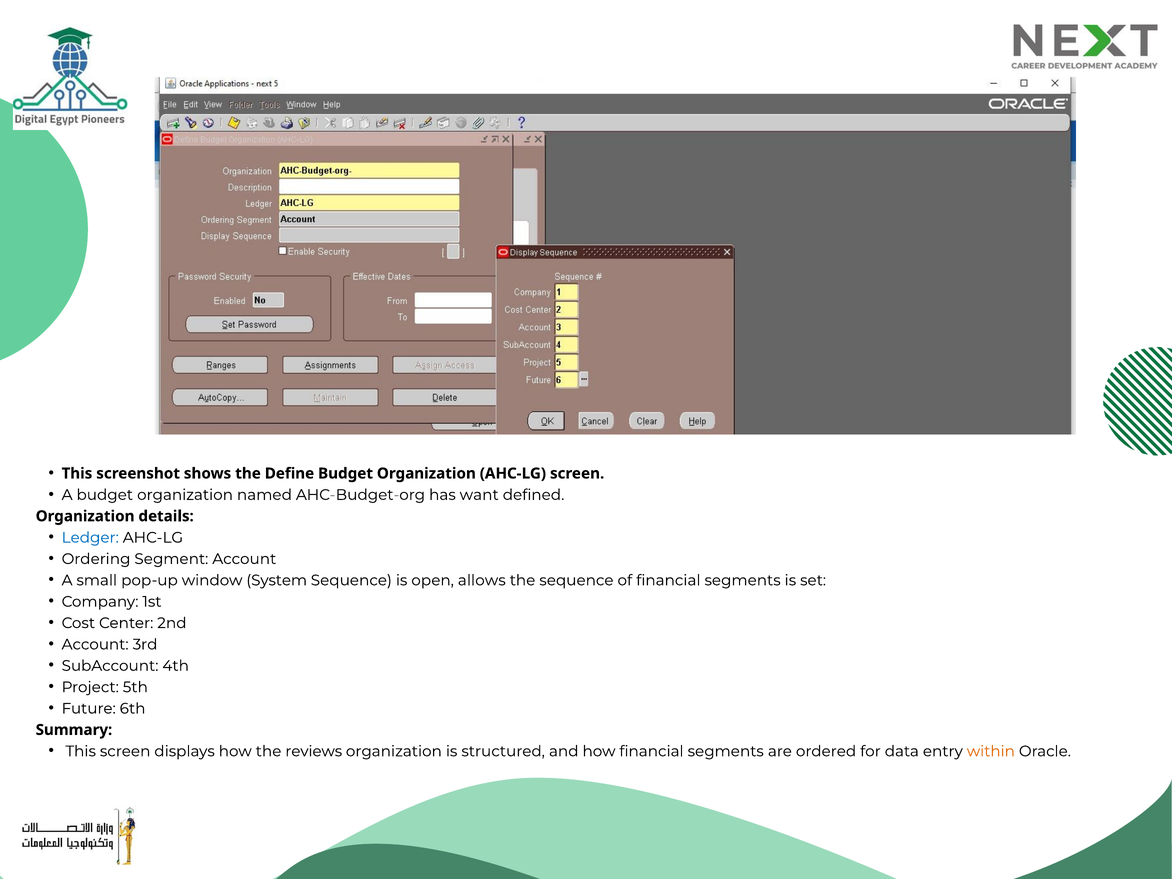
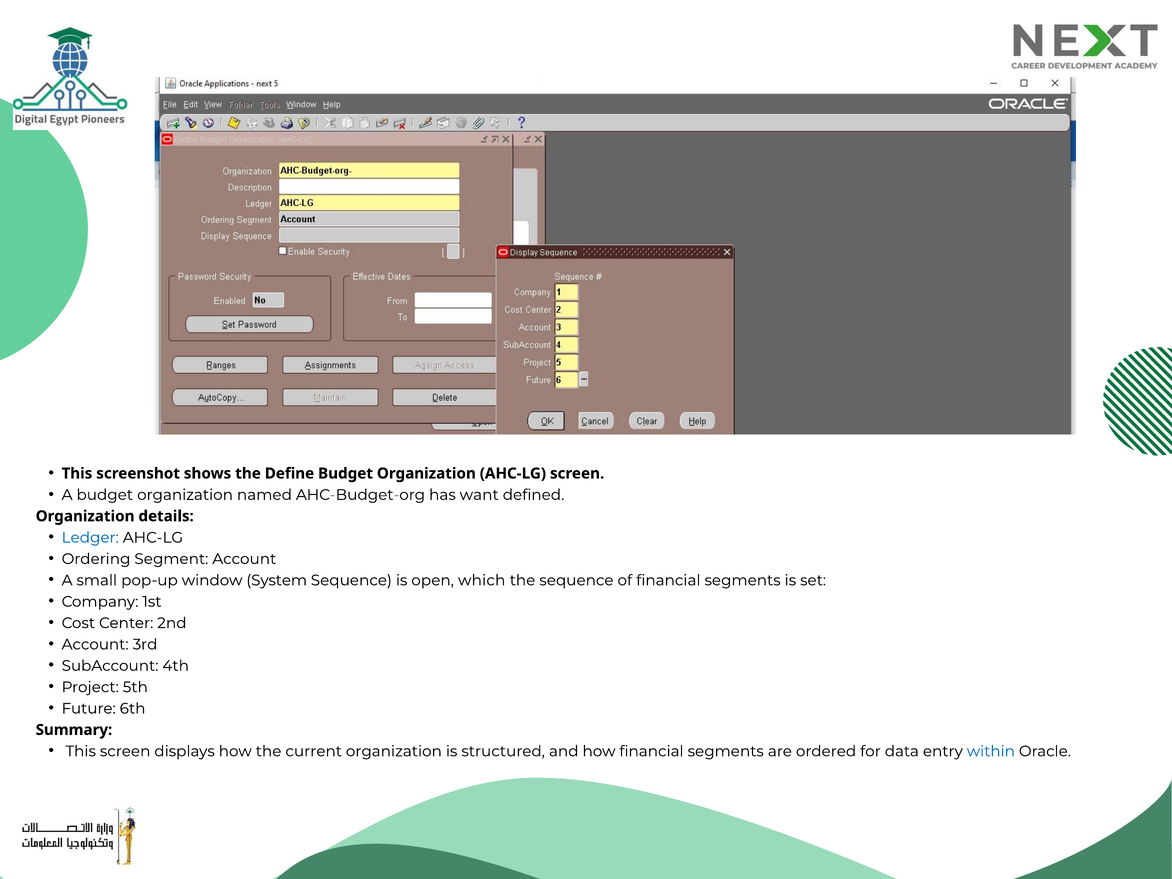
allows: allows -> which
reviews: reviews -> current
within colour: orange -> blue
